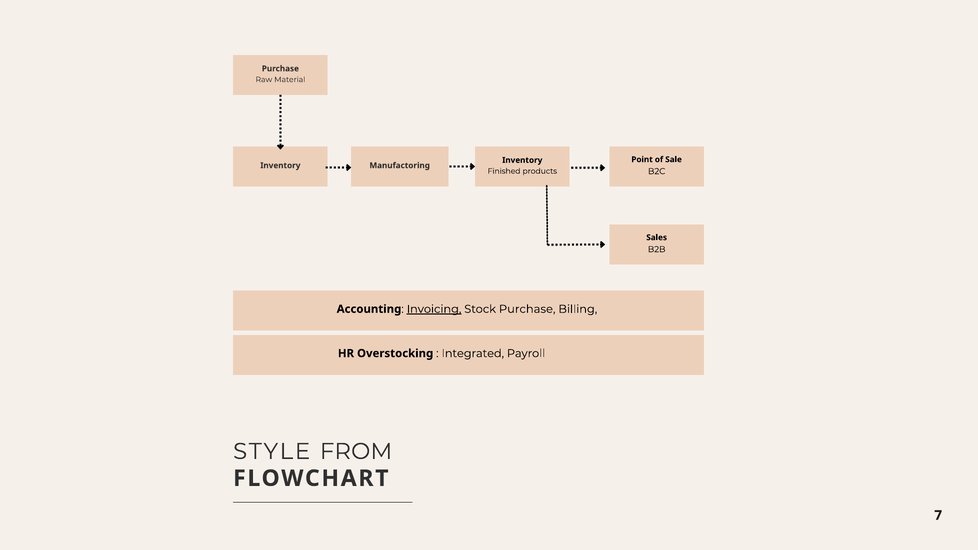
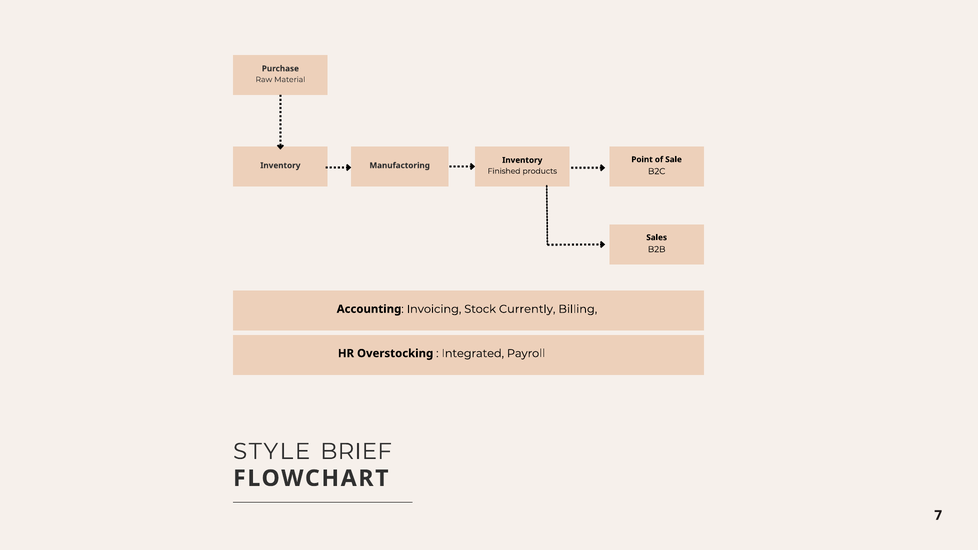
Invoicing underline: present -> none
Stock Purchase: Purchase -> Currently
FROM: FROM -> BRIEF
